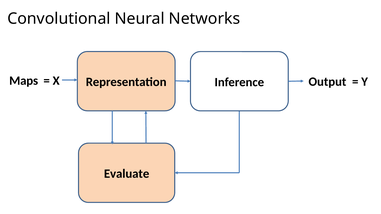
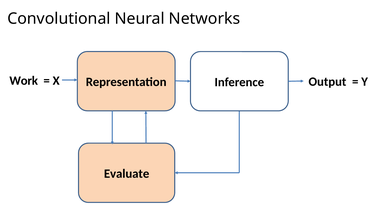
Maps: Maps -> Work
